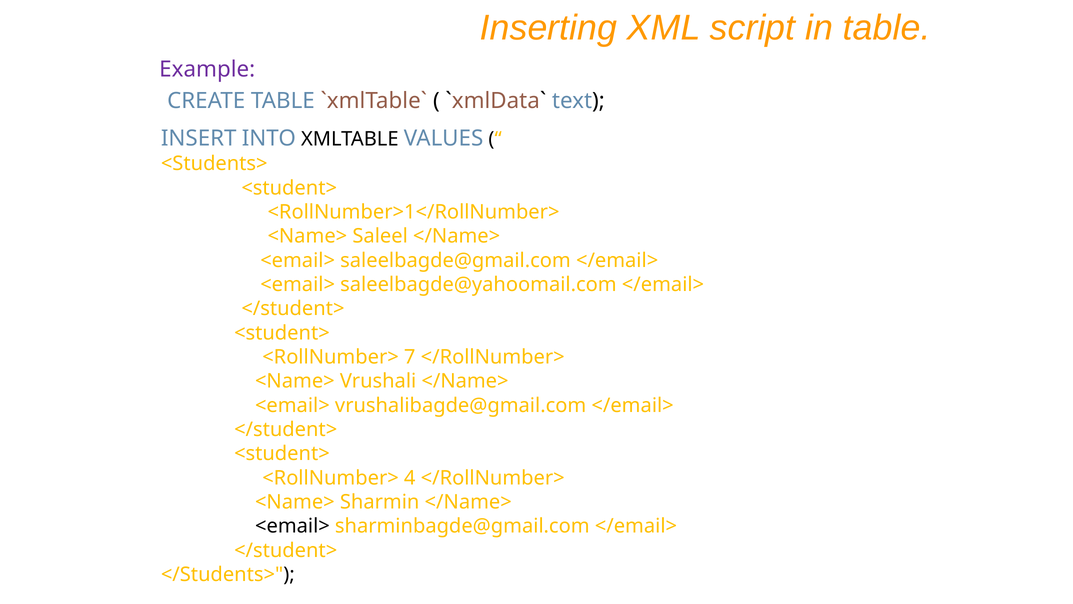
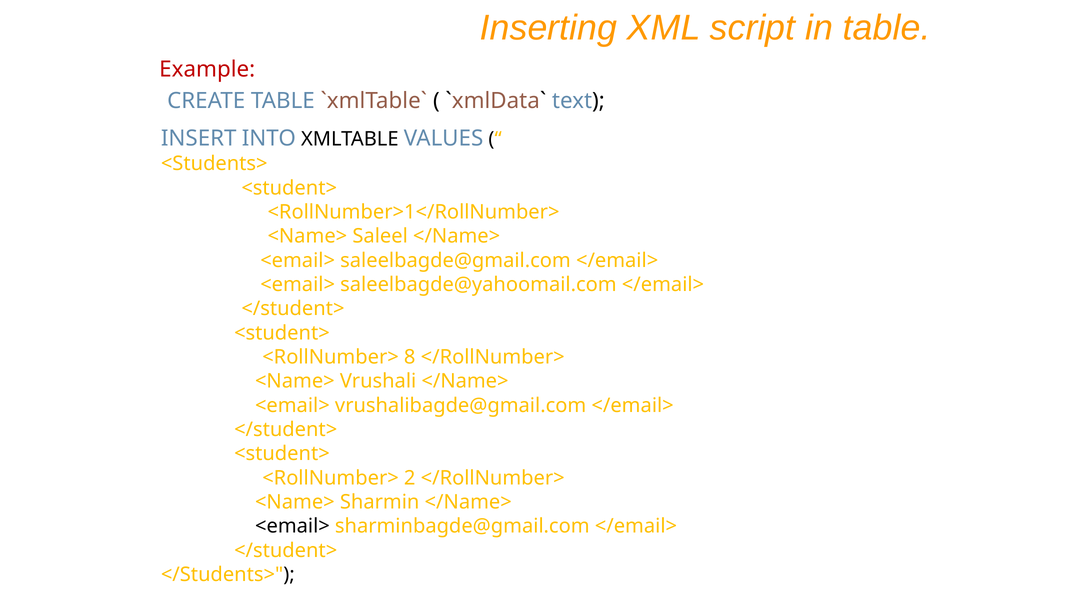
Example colour: purple -> red
7: 7 -> 8
4: 4 -> 2
